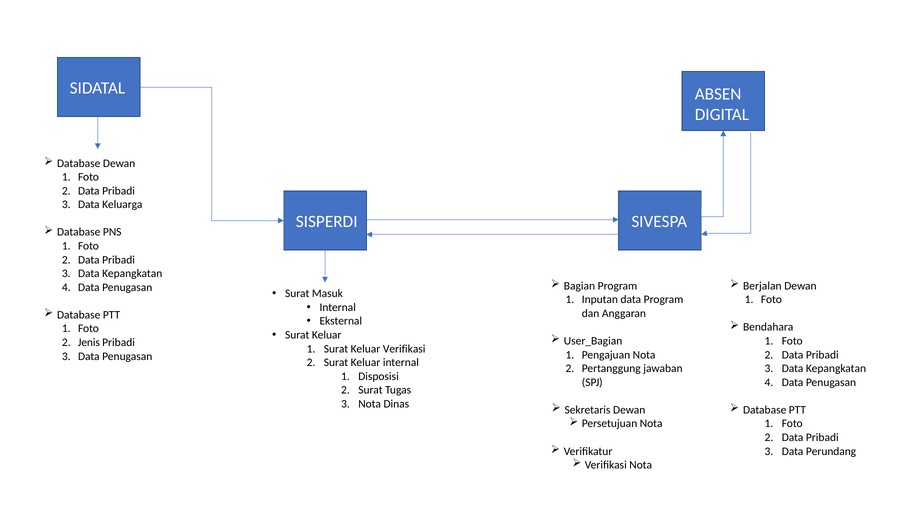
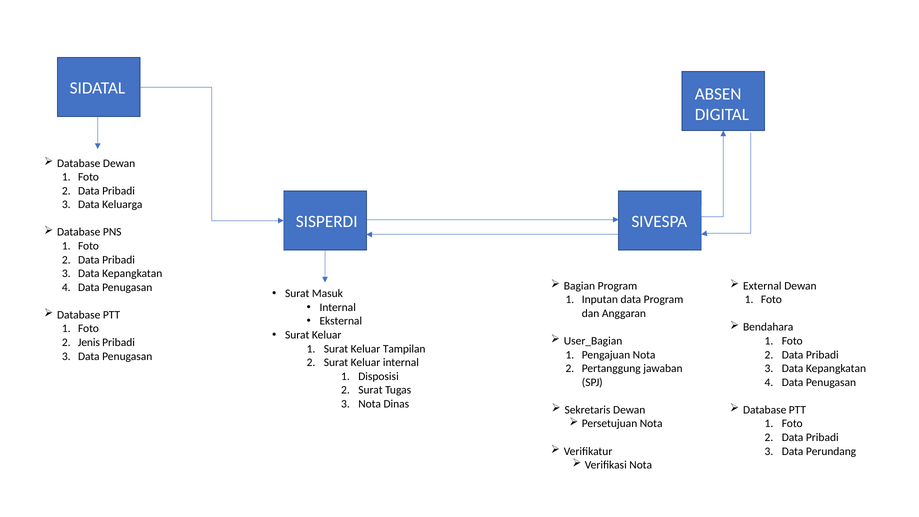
Berjalan: Berjalan -> External
Keluar Verifikasi: Verifikasi -> Tampilan
